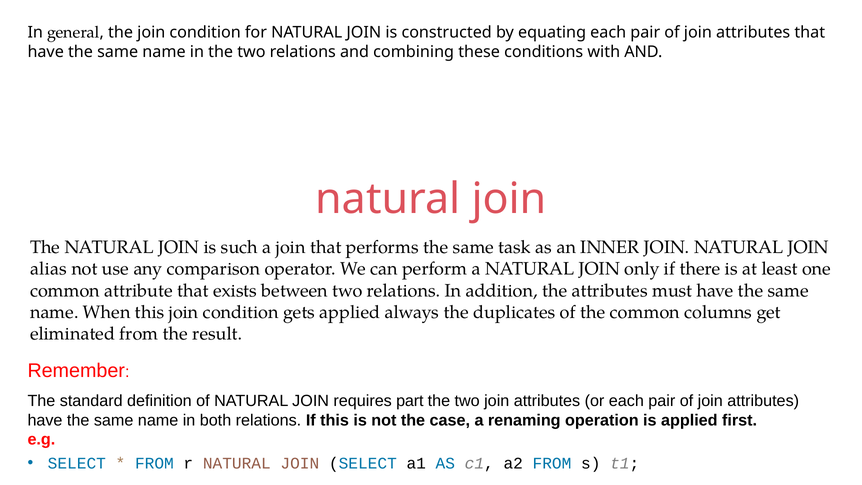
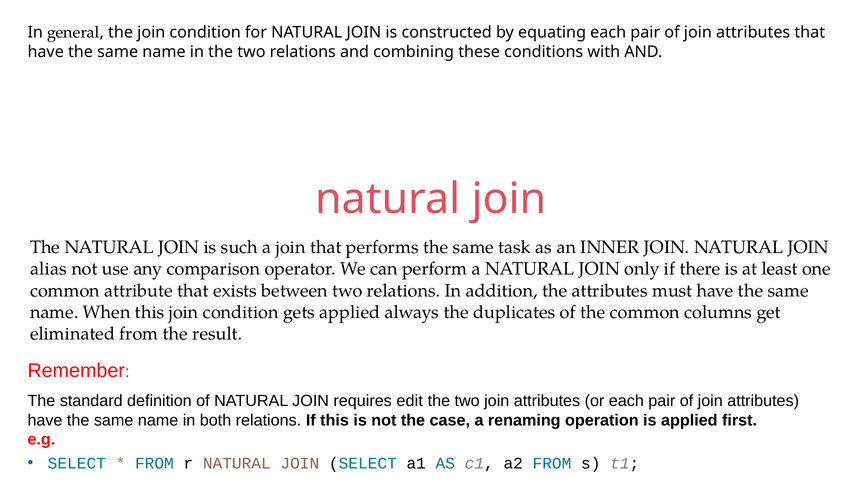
part: part -> edit
